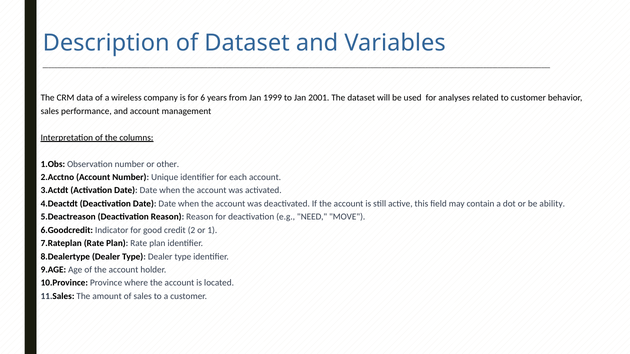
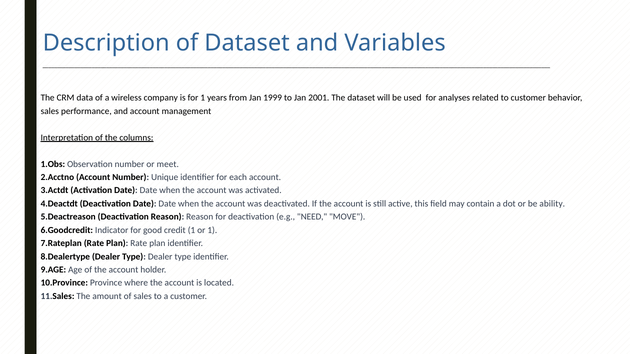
for 6: 6 -> 1
other: other -> meet
credit 2: 2 -> 1
